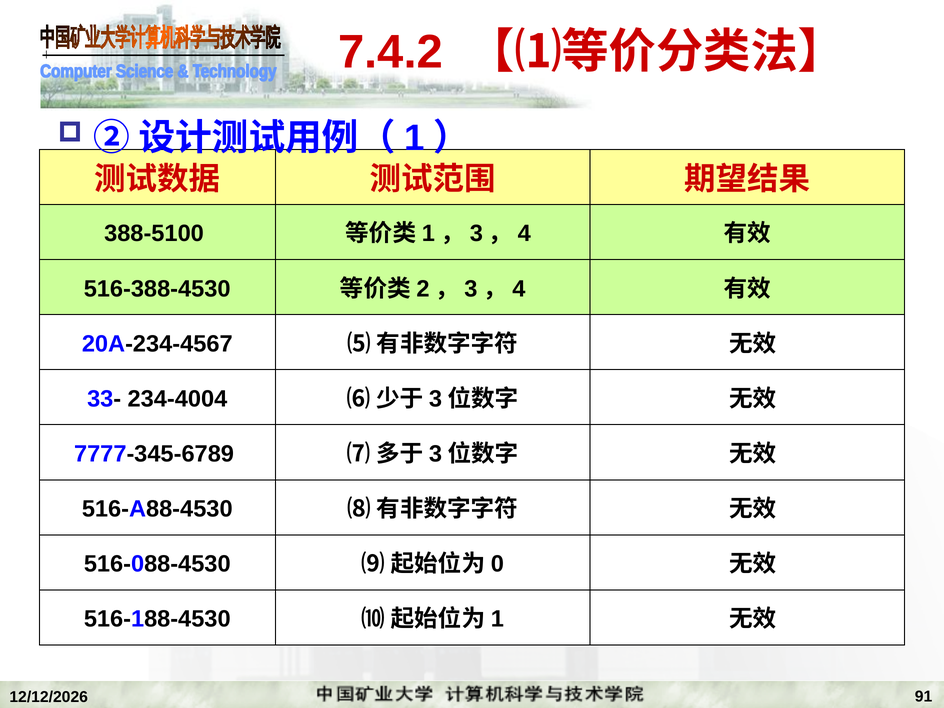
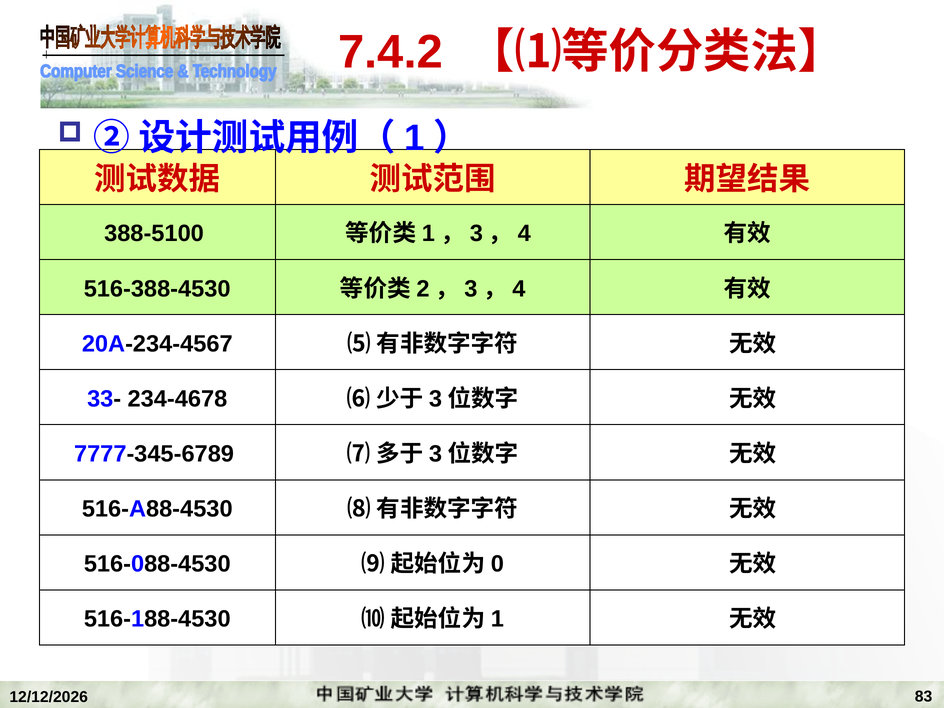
234-4004: 234-4004 -> 234-4678
91: 91 -> 83
